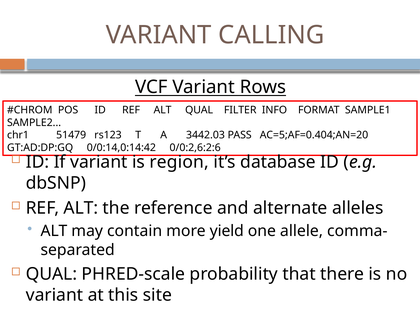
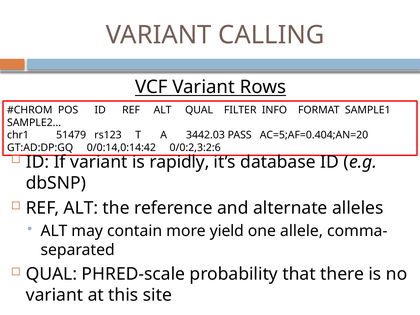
0/0:2,6:2:6: 0/0:2,6:2:6 -> 0/0:2,3:2:6
region: region -> rapidly
